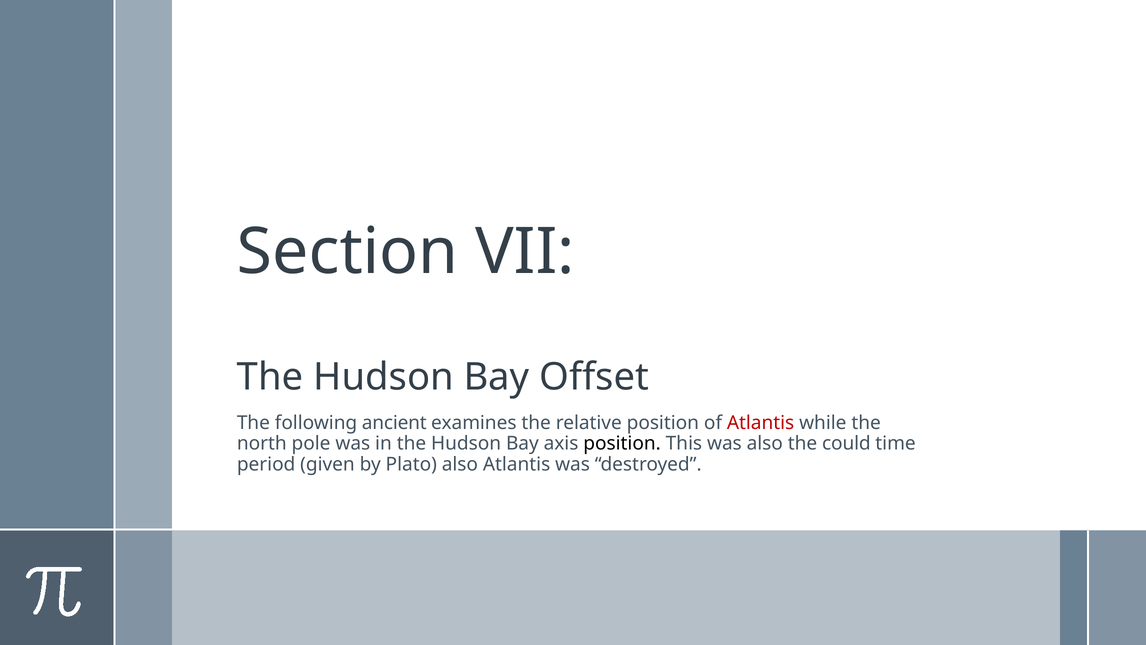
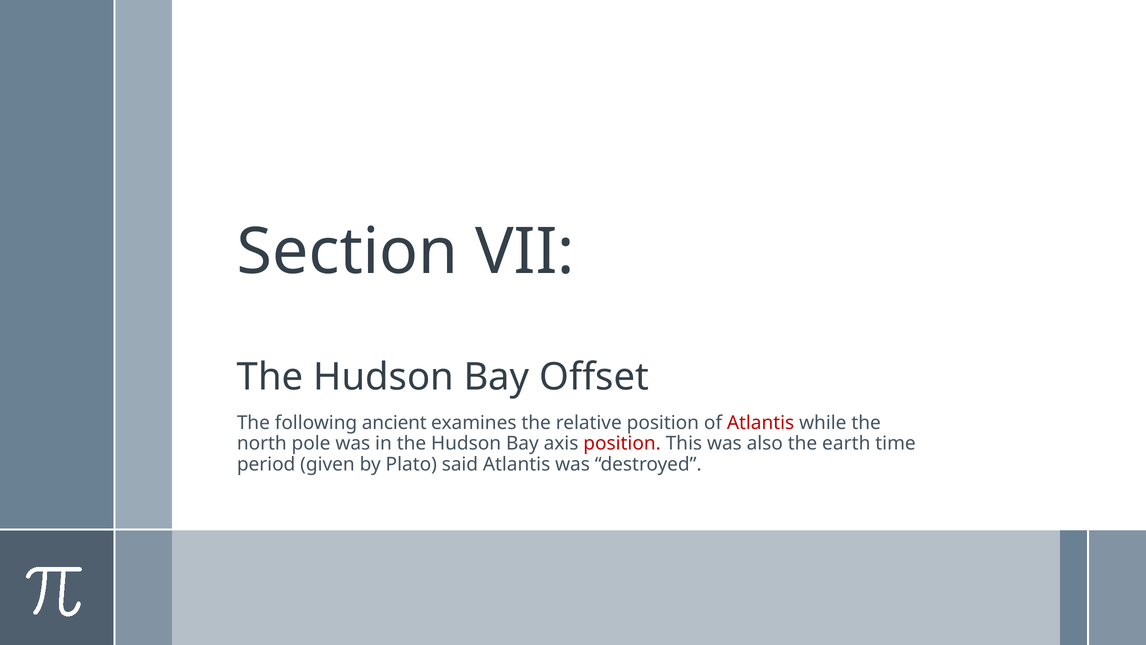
position at (622, 444) colour: black -> red
could: could -> earth
Plato also: also -> said
